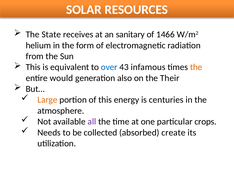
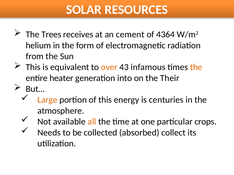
State: State -> Trees
sanitary: sanitary -> cement
1466: 1466 -> 4364
over colour: blue -> orange
would: would -> heater
also: also -> into
all colour: purple -> orange
create: create -> collect
